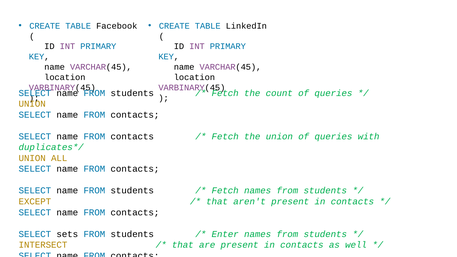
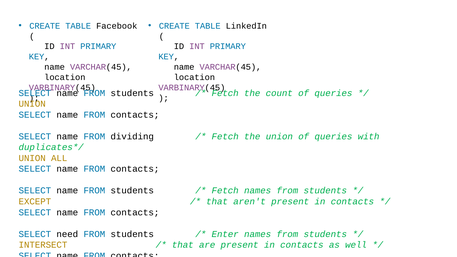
contacts at (132, 136): contacts -> dividing
sets: sets -> need
